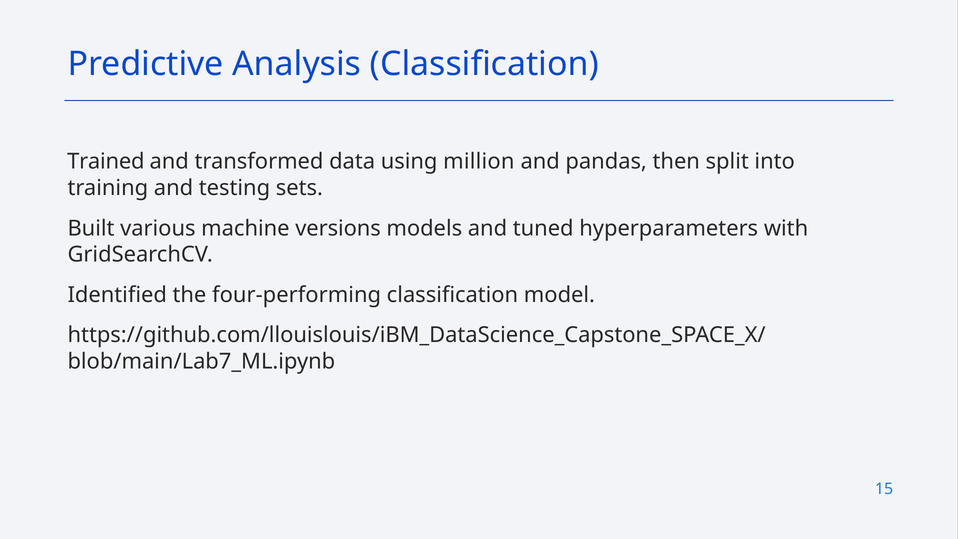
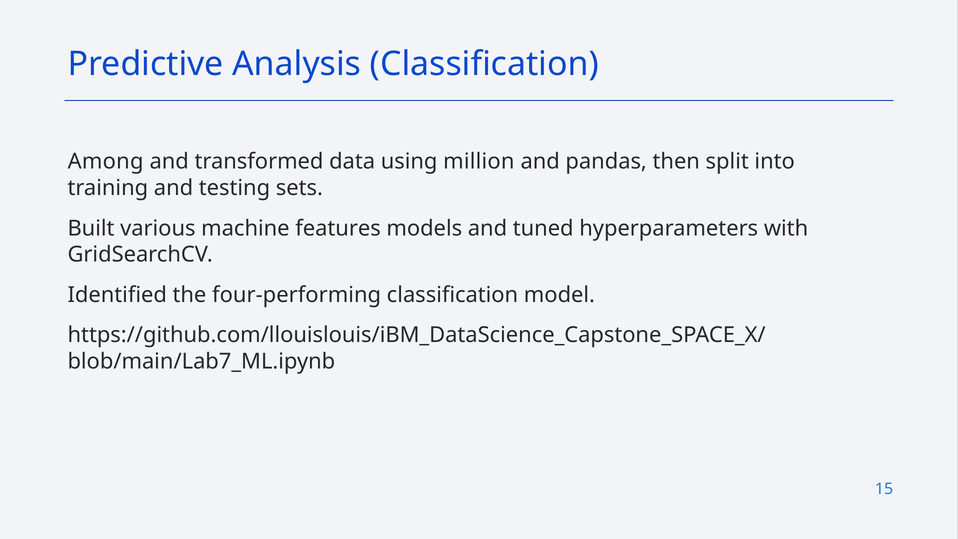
Trained: Trained -> Among
versions: versions -> features
